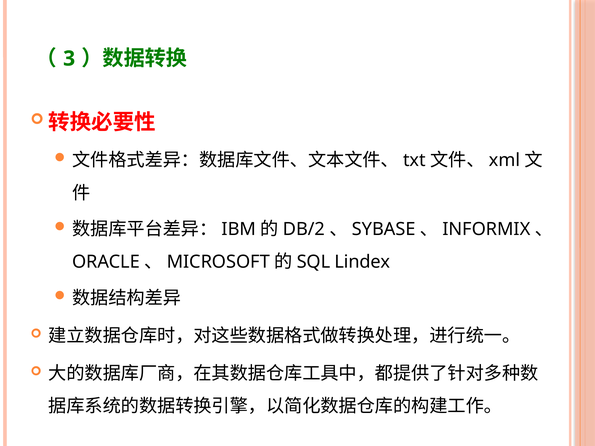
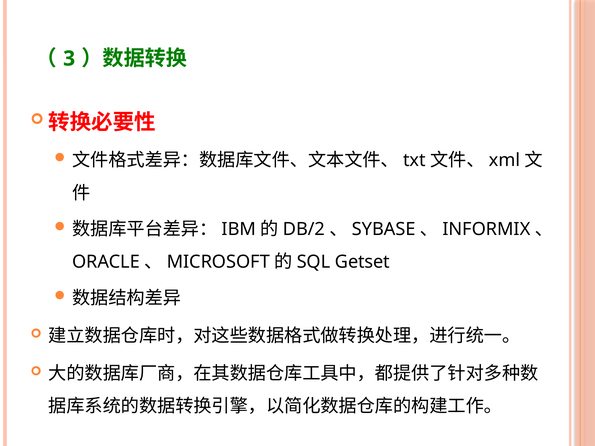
Lindex: Lindex -> Getset
